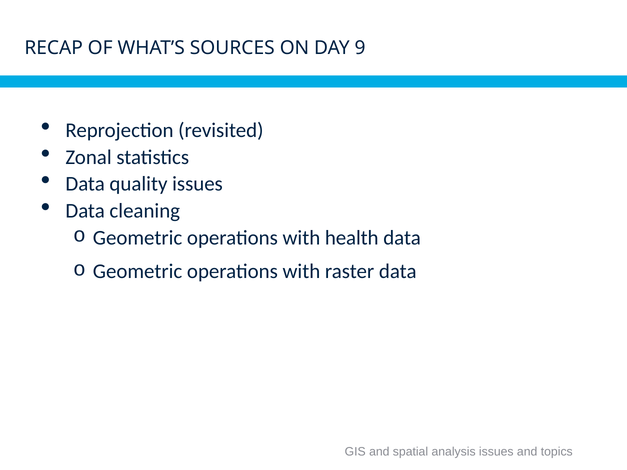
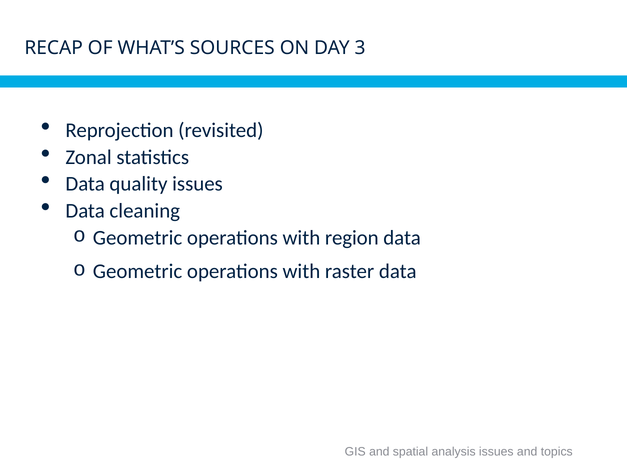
9: 9 -> 3
health: health -> region
